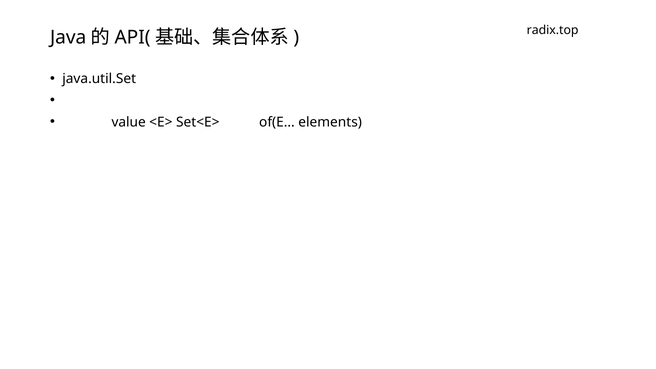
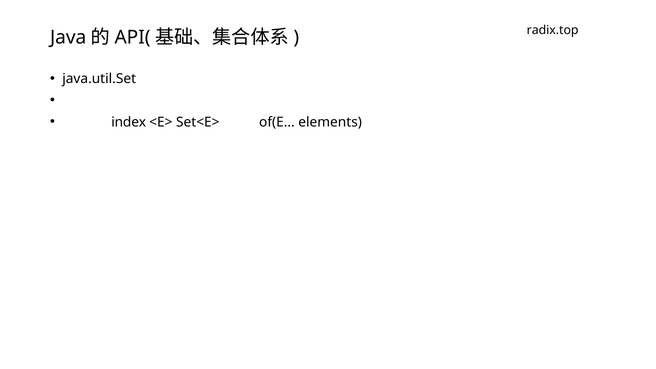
value: value -> index
